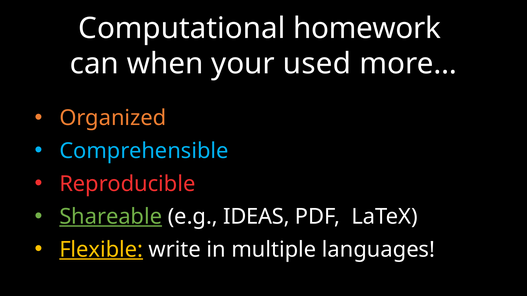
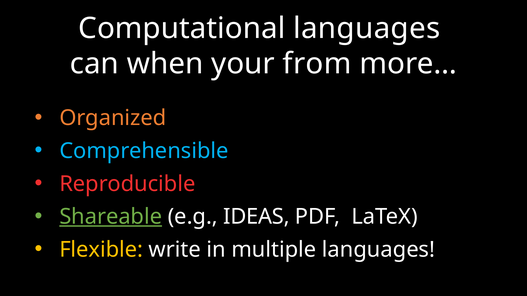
Computational homework: homework -> languages
used: used -> from
Flexible underline: present -> none
